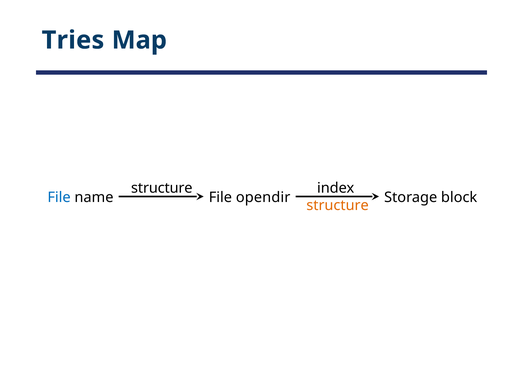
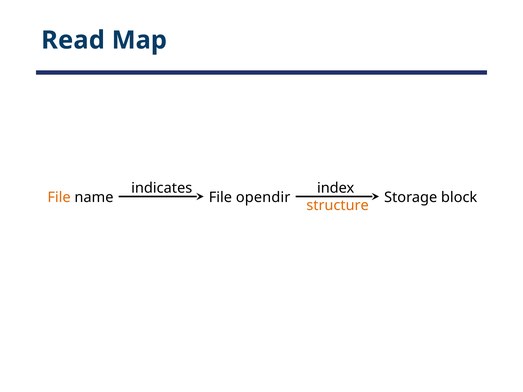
Tries: Tries -> Read
structure at (162, 188): structure -> indicates
File at (59, 198) colour: blue -> orange
